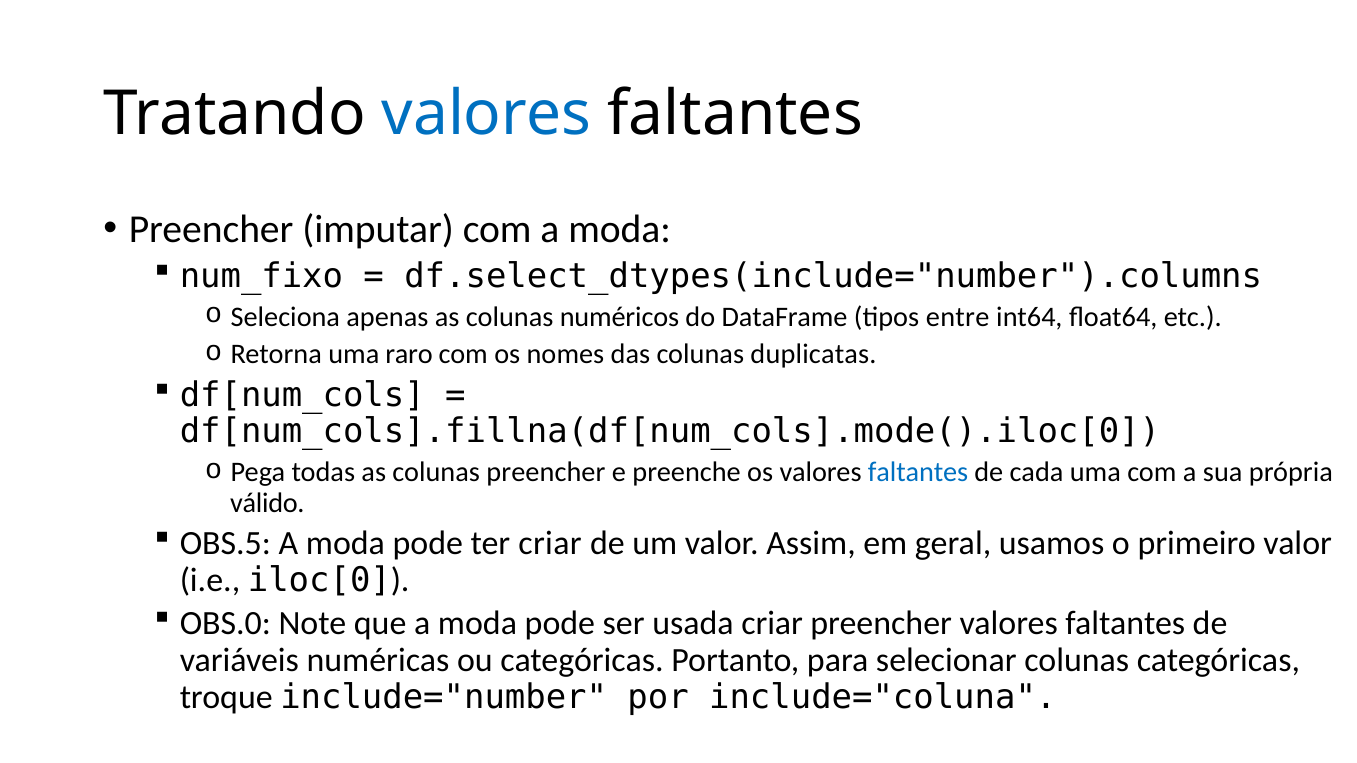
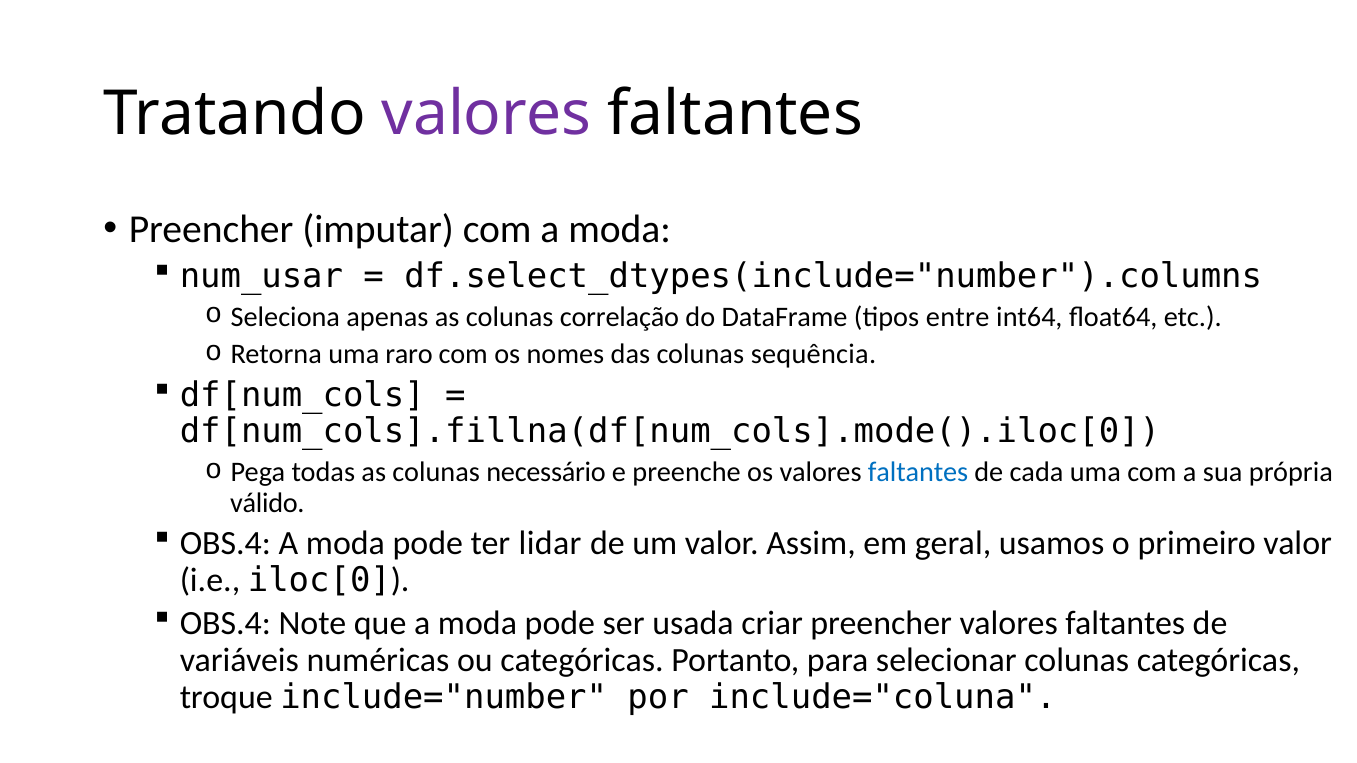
valores at (487, 114) colour: blue -> purple
num_fixo: num_fixo -> num_usar
numéricos: numéricos -> correlação
duplicatas: duplicatas -> sequência
colunas preencher: preencher -> necessário
OBS.5 at (225, 544): OBS.5 -> OBS.4
ter criar: criar -> lidar
OBS.0 at (225, 624): OBS.0 -> OBS.4
